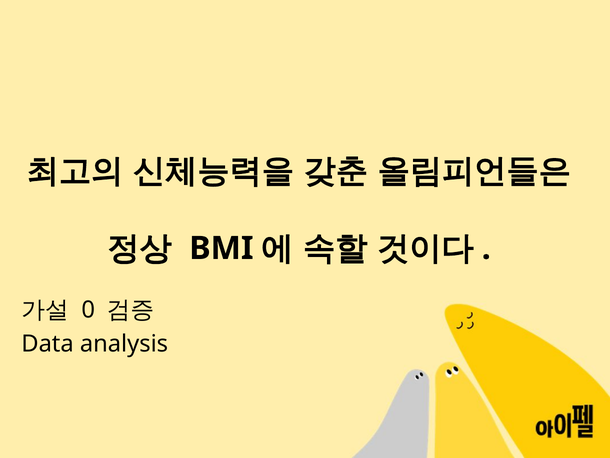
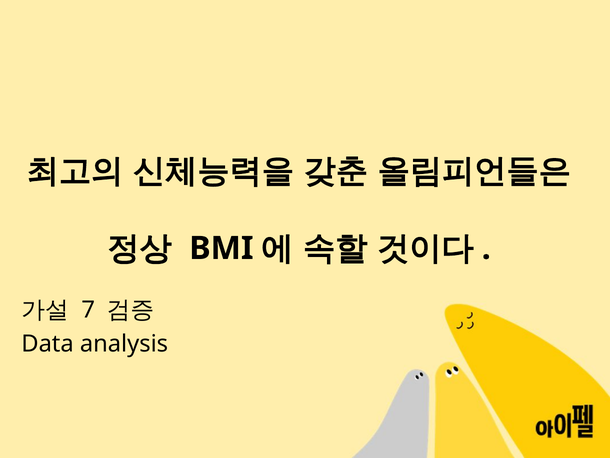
0: 0 -> 7
